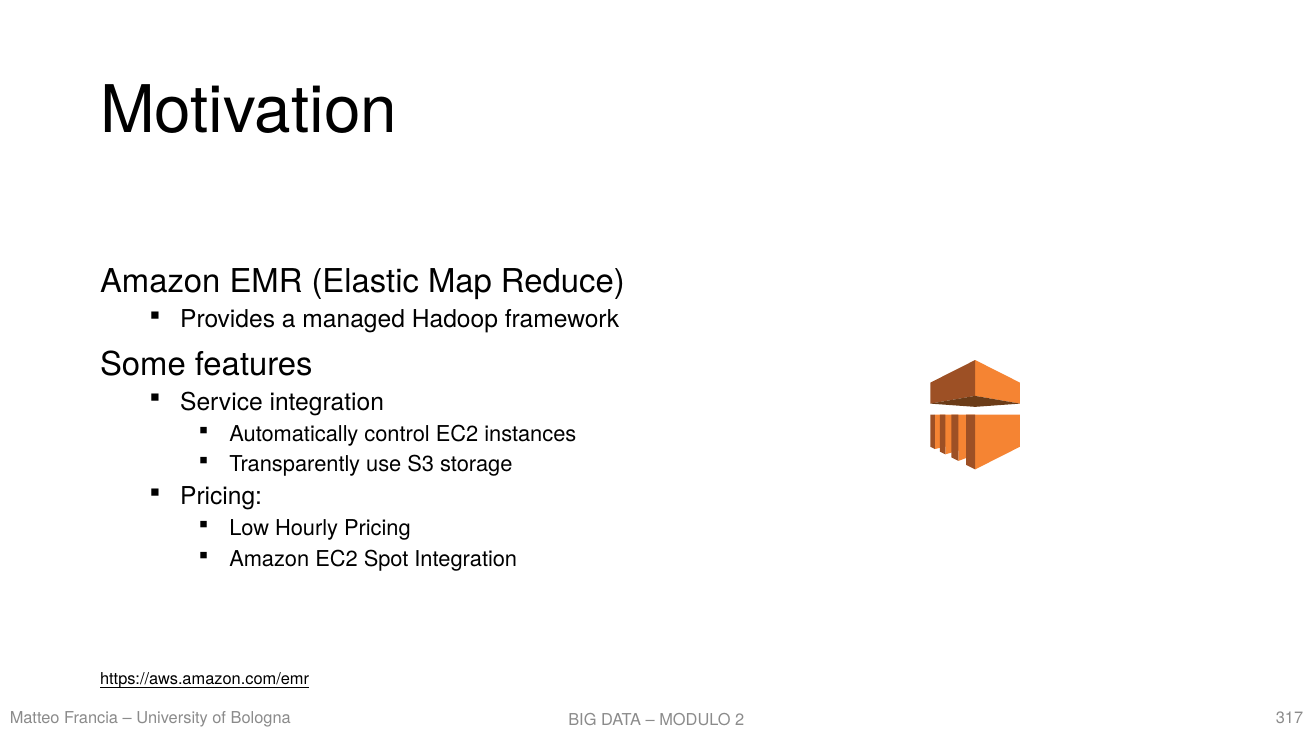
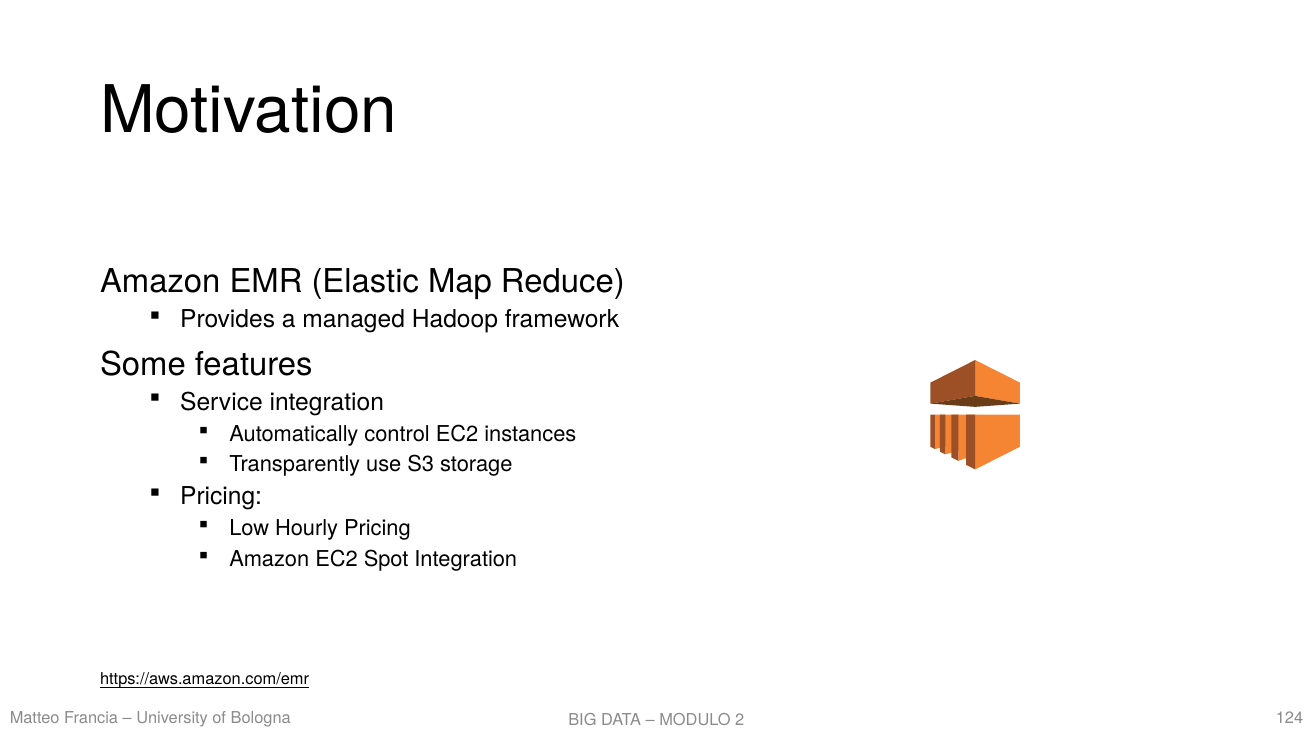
317: 317 -> 124
